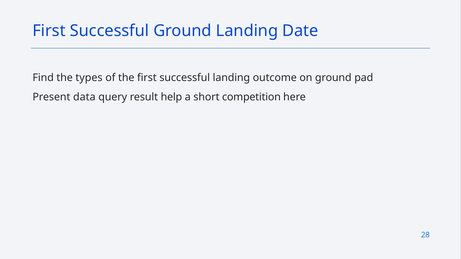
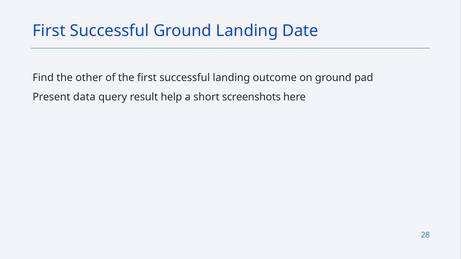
types: types -> other
competition: competition -> screenshots
